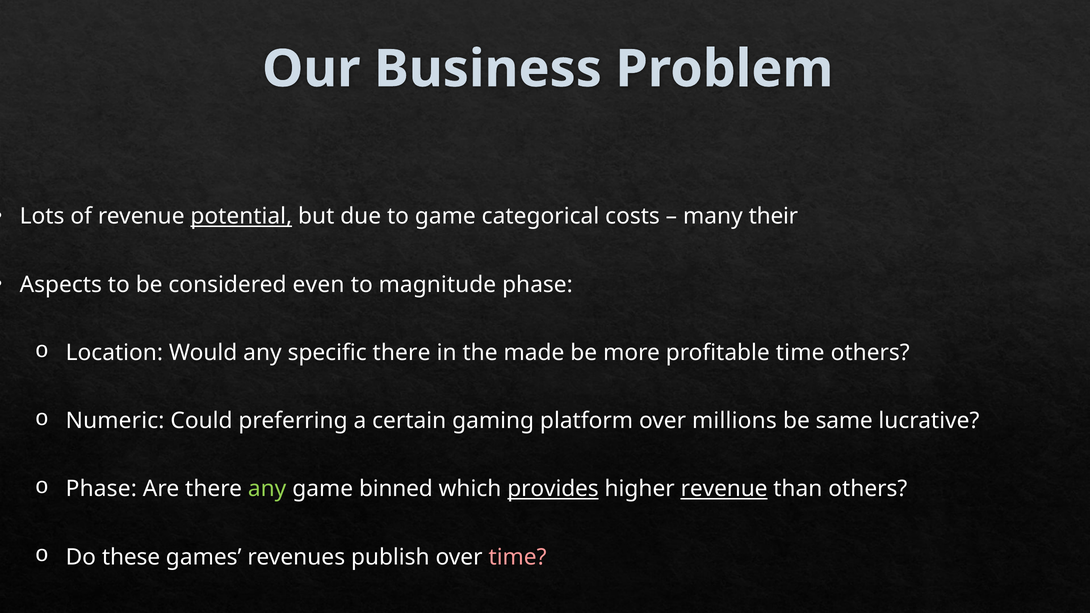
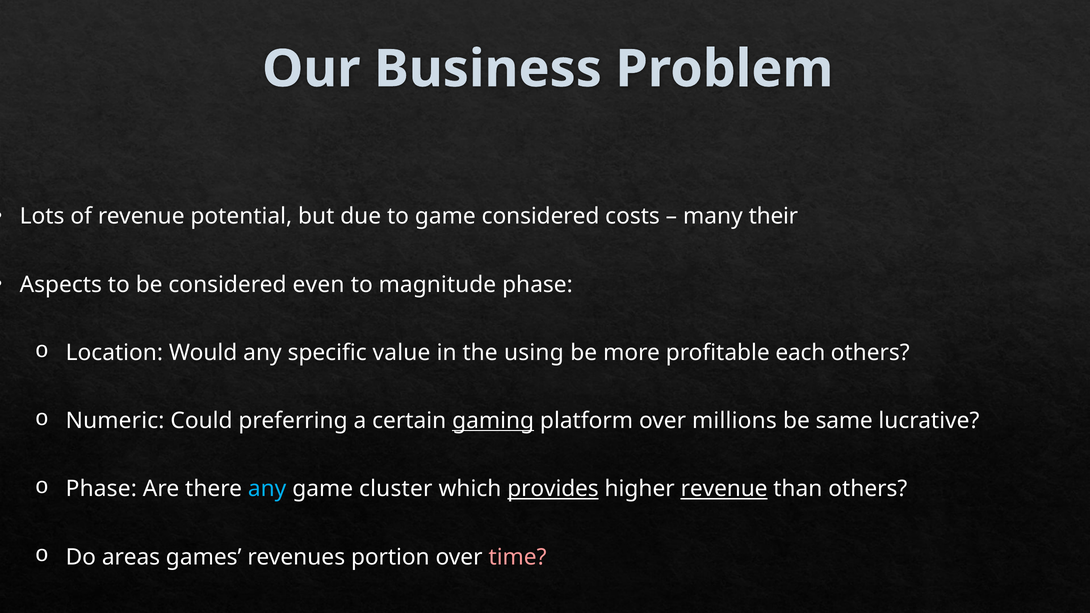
potential underline: present -> none
game categorical: categorical -> considered
specific there: there -> value
made: made -> using
profitable time: time -> each
gaming underline: none -> present
any at (267, 489) colour: light green -> light blue
binned: binned -> cluster
these: these -> areas
publish: publish -> portion
